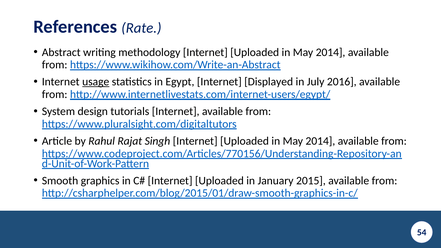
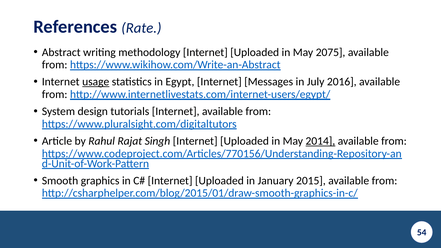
2014 at (331, 52): 2014 -> 2075
Displayed: Displayed -> Messages
2014 at (320, 141) underline: none -> present
